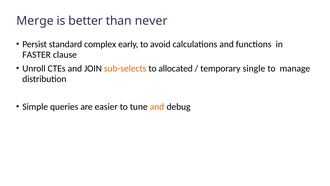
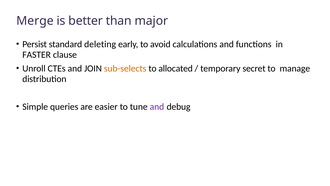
never: never -> major
complex: complex -> deleting
single: single -> secret
and at (157, 107) colour: orange -> purple
